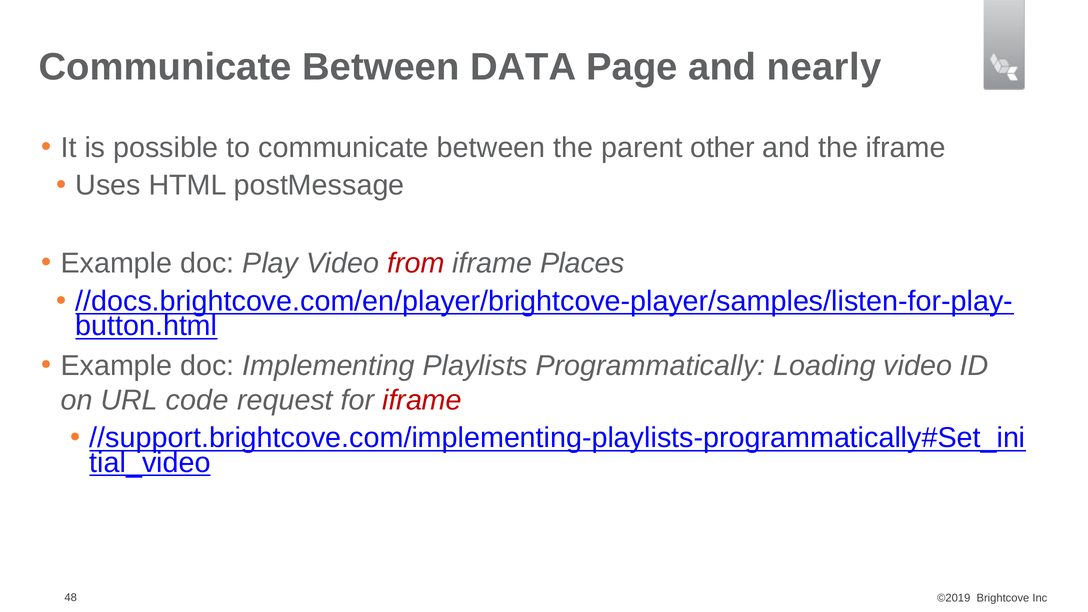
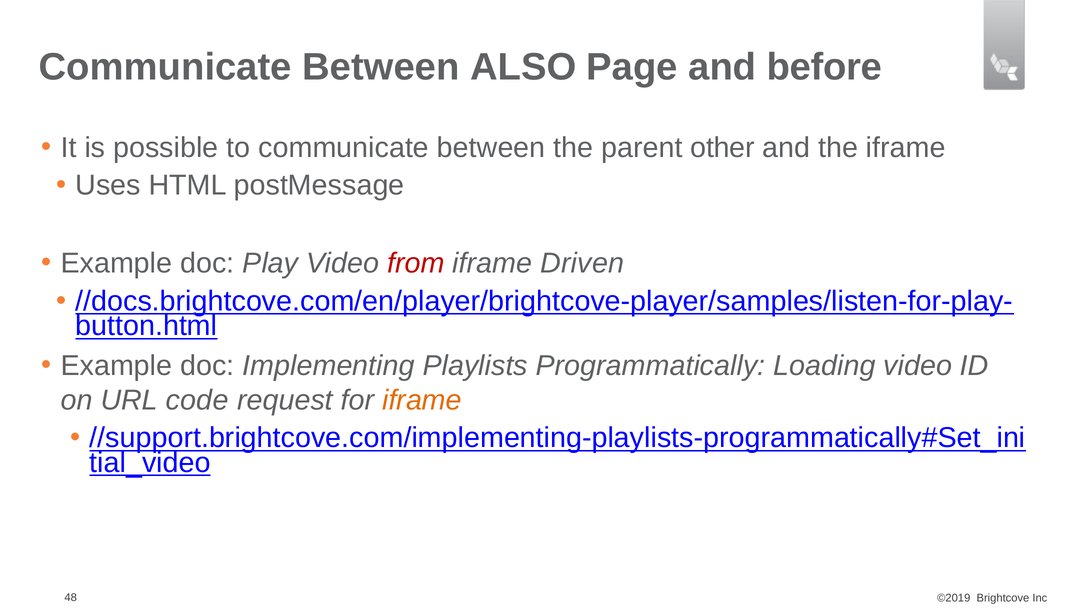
DATA: DATA -> ALSO
nearly: nearly -> before
Places: Places -> Driven
iframe at (422, 400) colour: red -> orange
